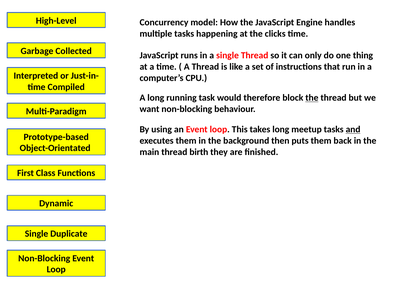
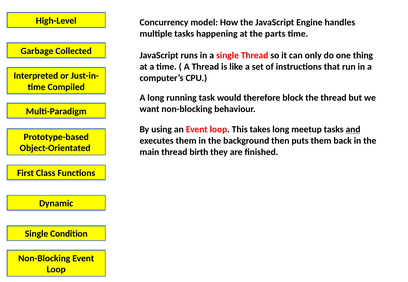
clicks: clicks -> parts
the at (312, 98) underline: present -> none
Duplicate: Duplicate -> Condition
